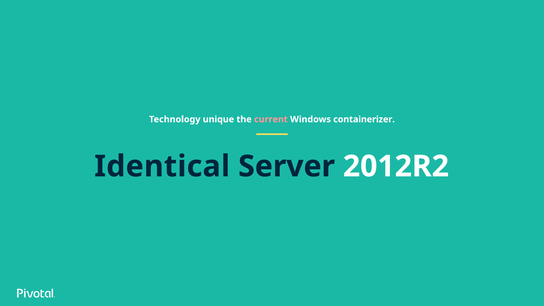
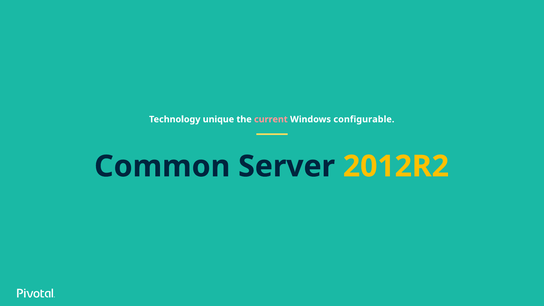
containerizer: containerizer -> configurable
Identical: Identical -> Common
2012R2 colour: white -> yellow
